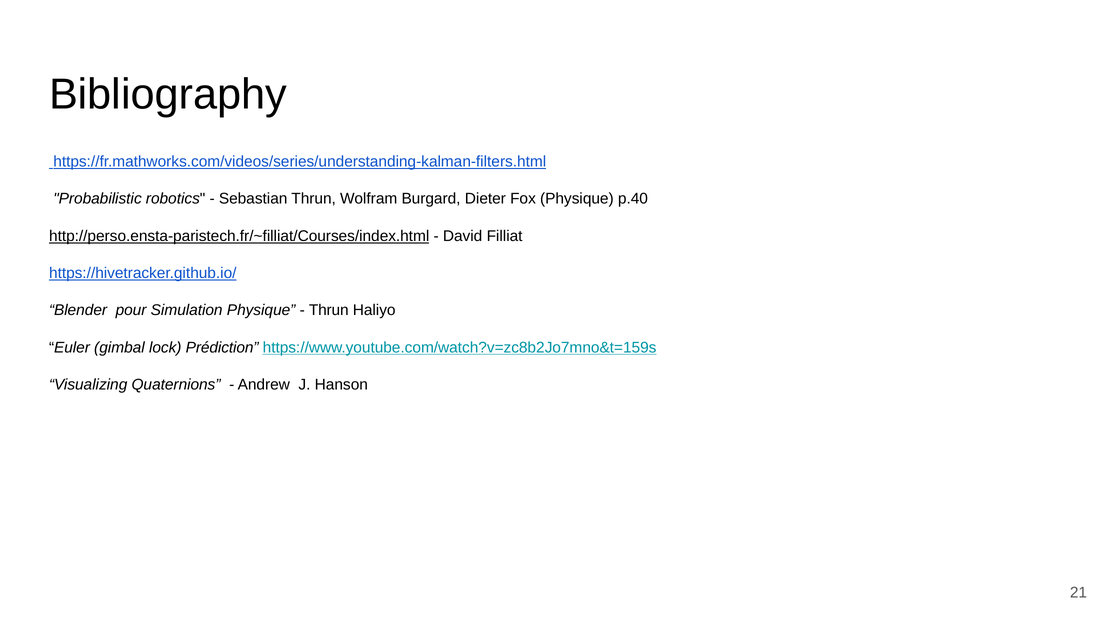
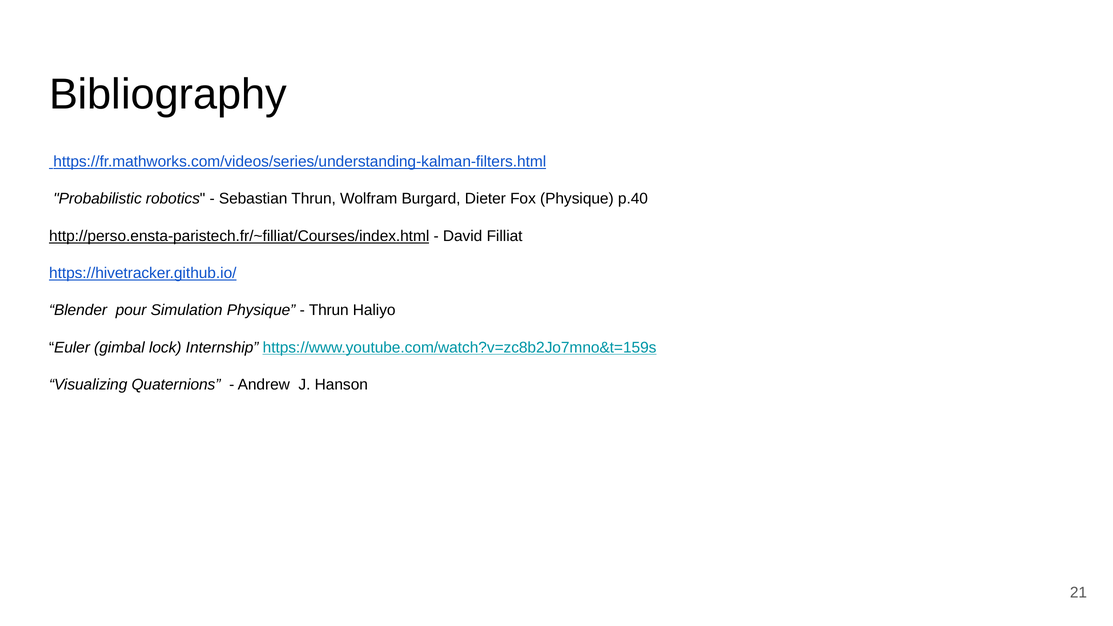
Prédiction: Prédiction -> Internship
